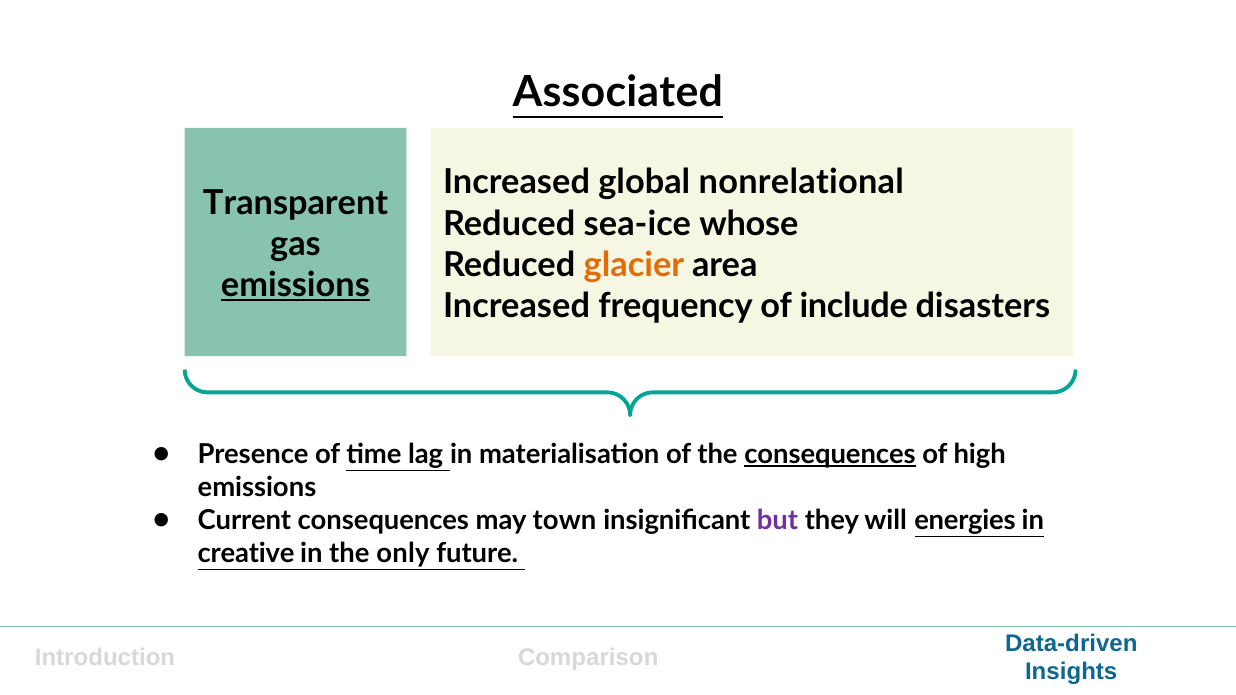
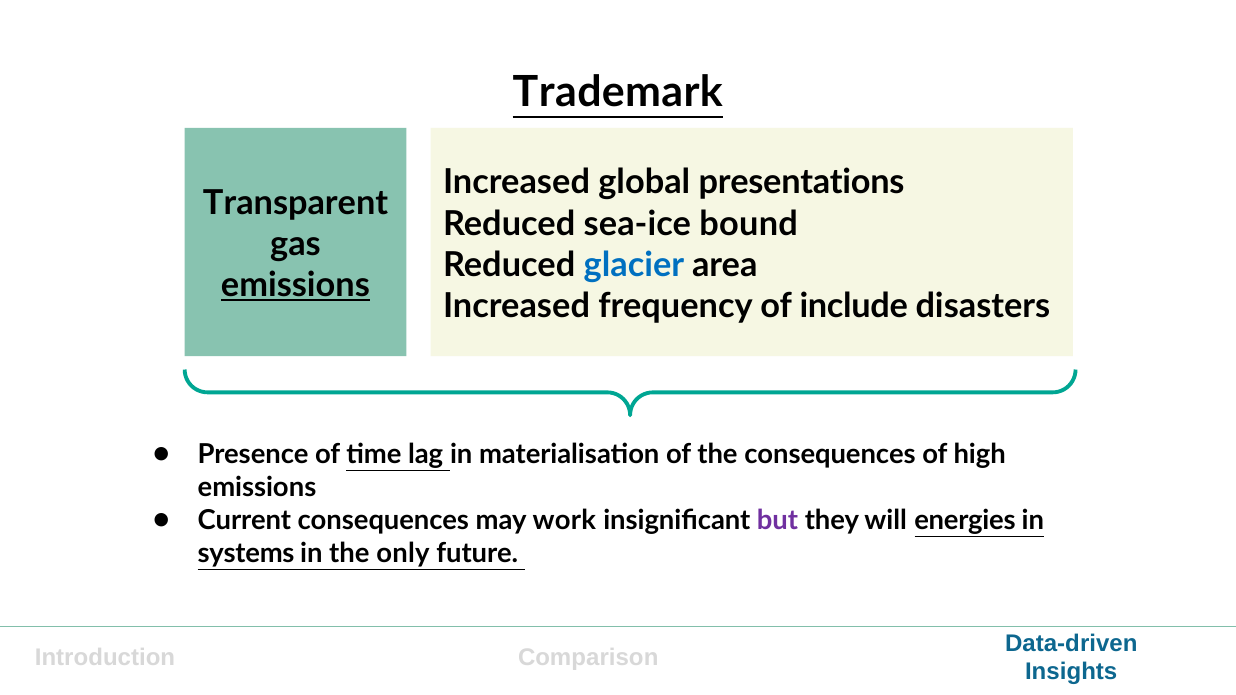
Associated: Associated -> Trademark
nonrelational: nonrelational -> presentations
whose: whose -> bound
glacier colour: orange -> blue
consequences at (830, 455) underline: present -> none
town: town -> work
creative: creative -> systems
